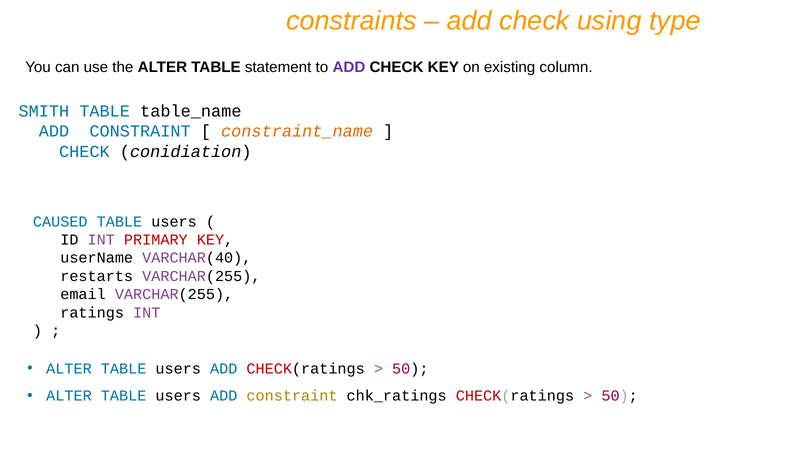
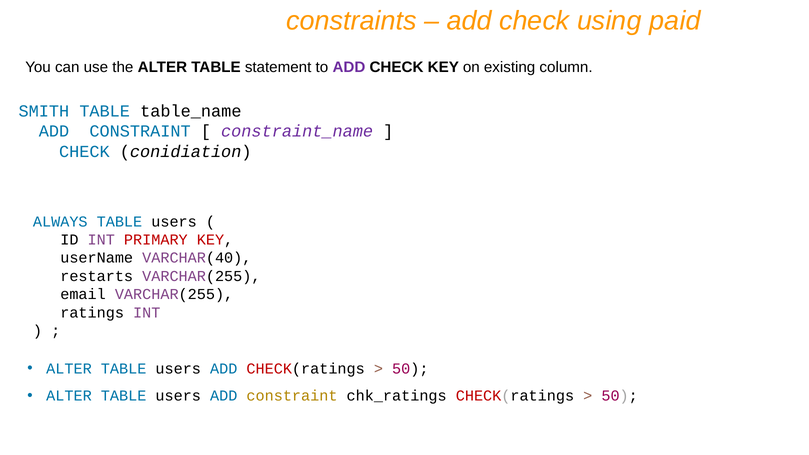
type: type -> paid
constraint_name colour: orange -> purple
CAUSED: CAUSED -> ALWAYS
